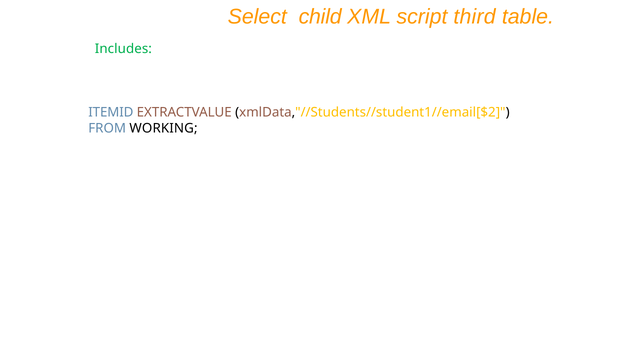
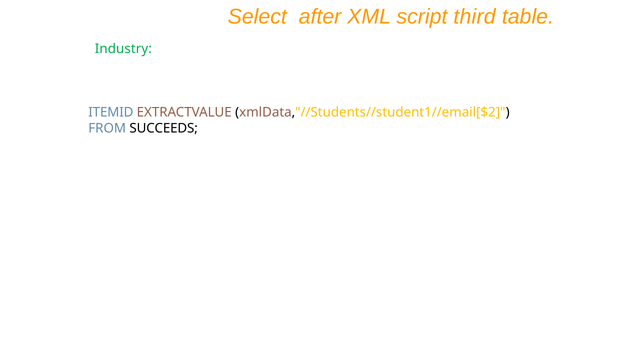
child: child -> after
Includes: Includes -> Industry
WORKING: WORKING -> SUCCEEDS
